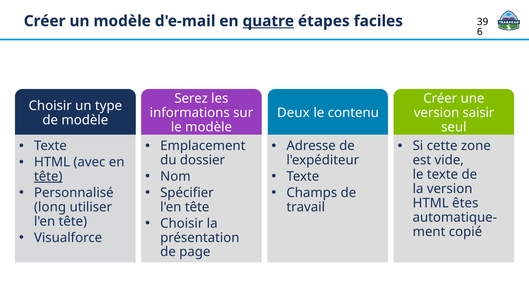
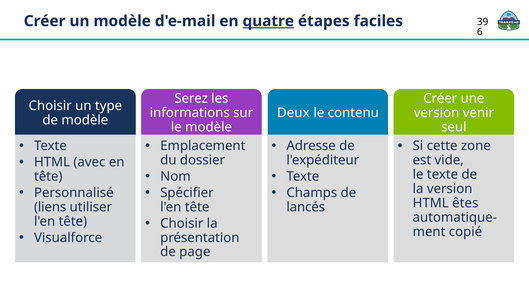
saisir: saisir -> venir
tête at (48, 176) underline: present -> none
long: long -> liens
travail: travail -> lancés
